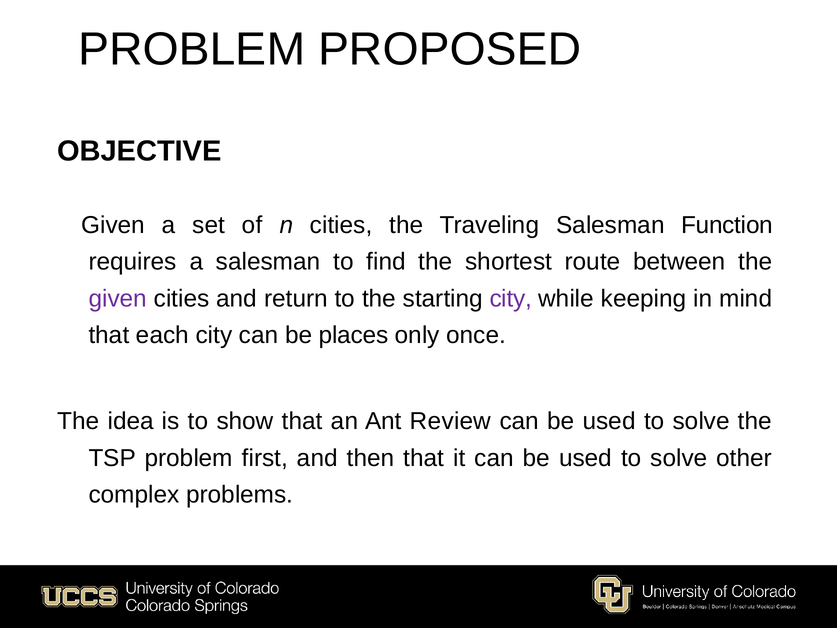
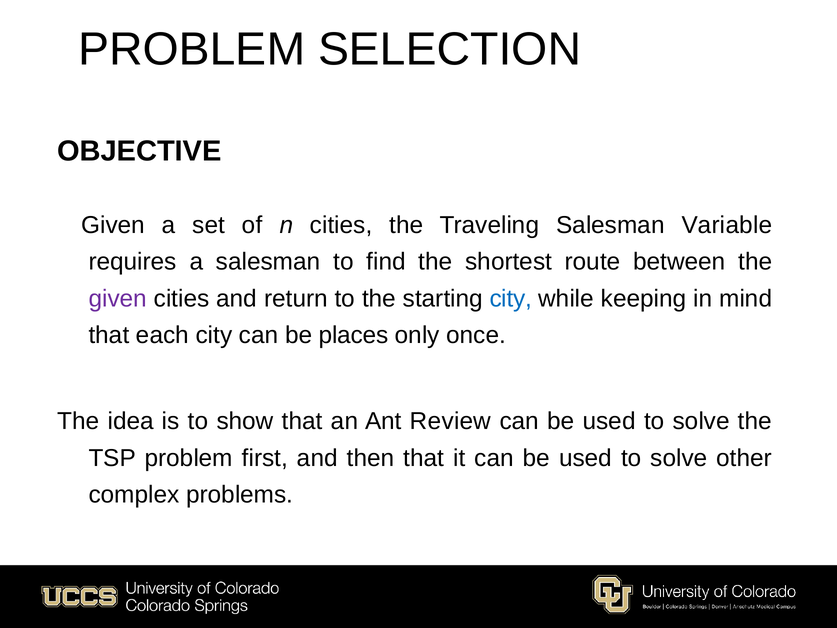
PROPOSED: PROPOSED -> SELECTION
Function: Function -> Variable
city at (511, 298) colour: purple -> blue
